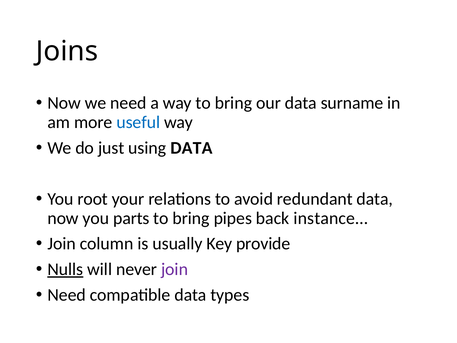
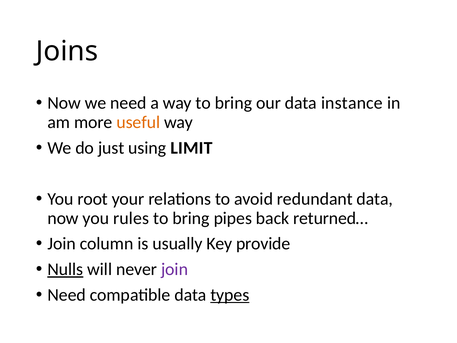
surname: surname -> instance
useful colour: blue -> orange
using DATA: DATA -> LIMIT
parts: parts -> rules
instance…: instance… -> returned…
types underline: none -> present
